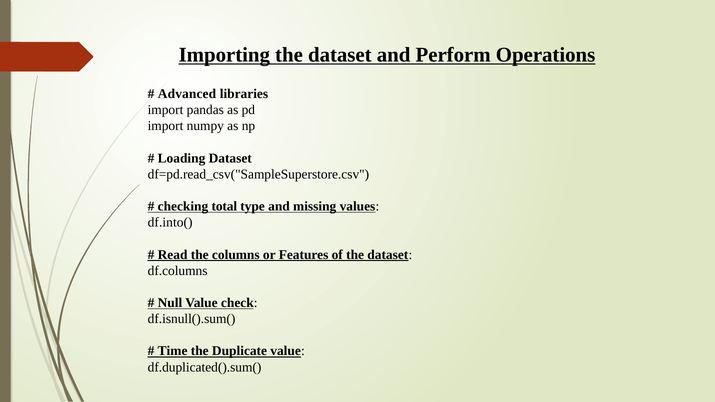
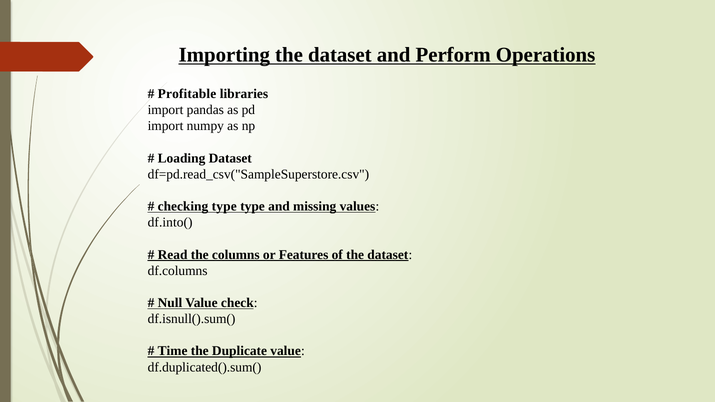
Advanced: Advanced -> Profitable
checking total: total -> type
